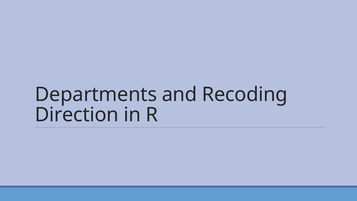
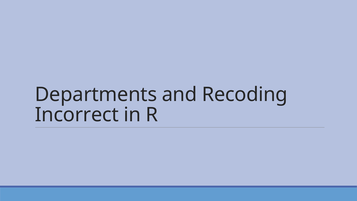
Direction: Direction -> Incorrect
